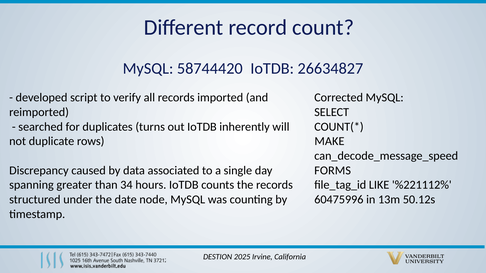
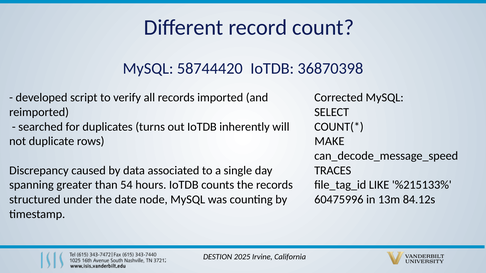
26634827: 26634827 -> 36870398
FORMS: FORMS -> TRACES
34: 34 -> 54
%221112%: %221112% -> %215133%
50.12s: 50.12s -> 84.12s
